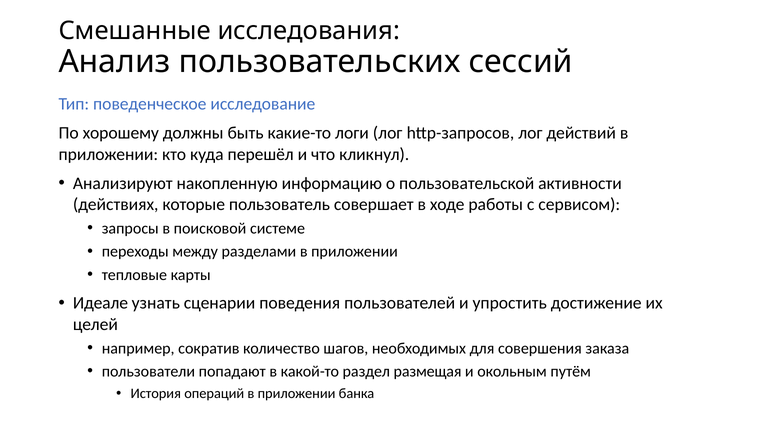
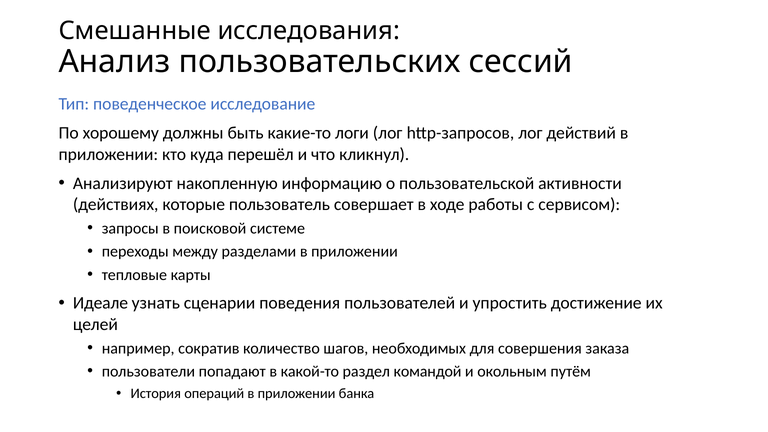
размещая: размещая -> командой
